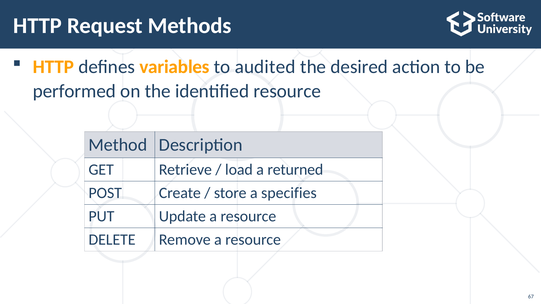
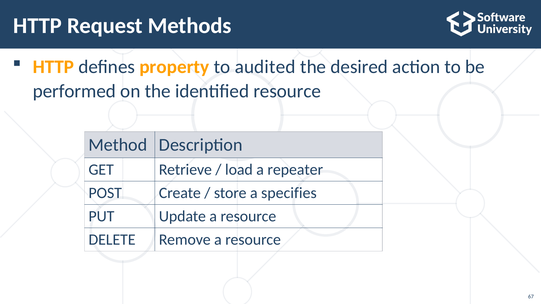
variables: variables -> property
returned: returned -> repeater
